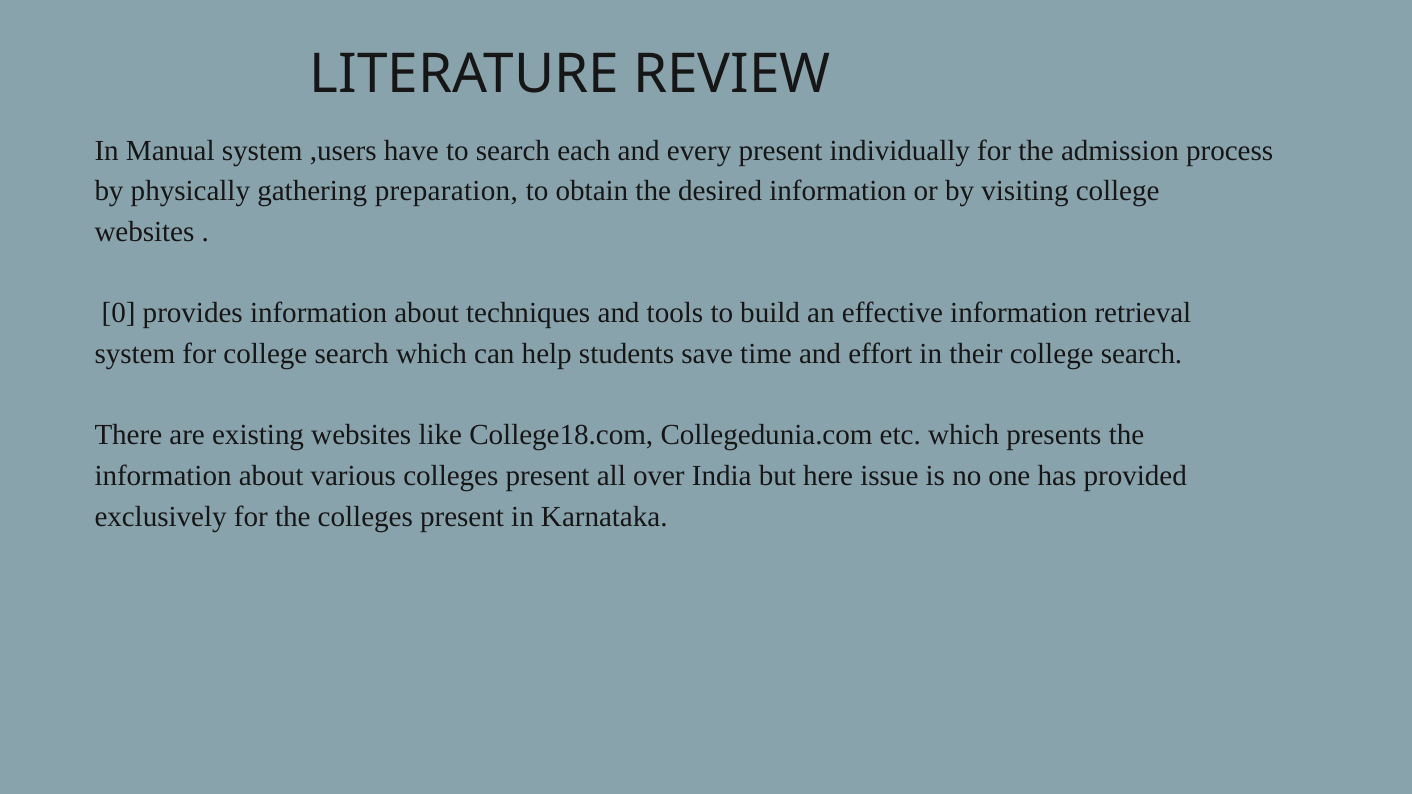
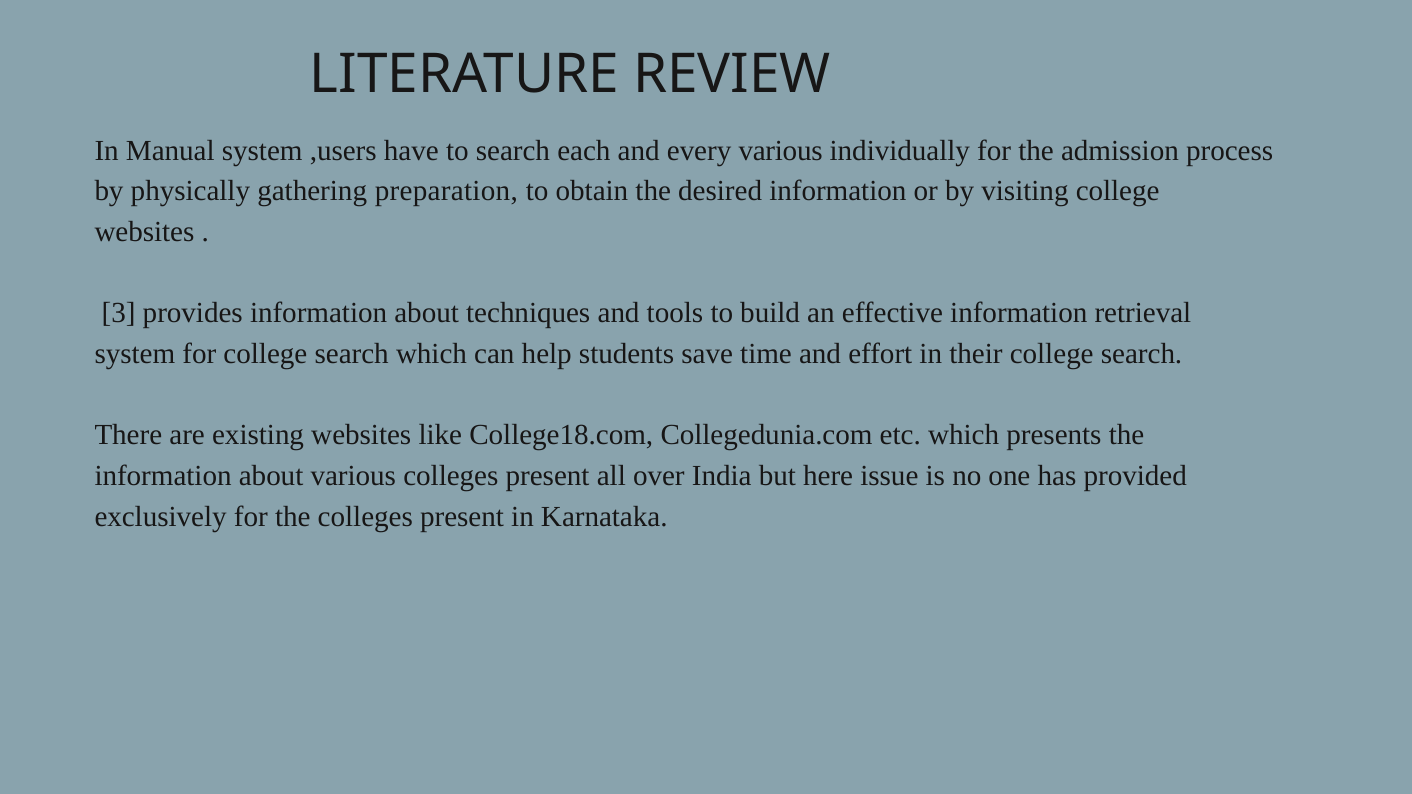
every present: present -> various
0: 0 -> 3
